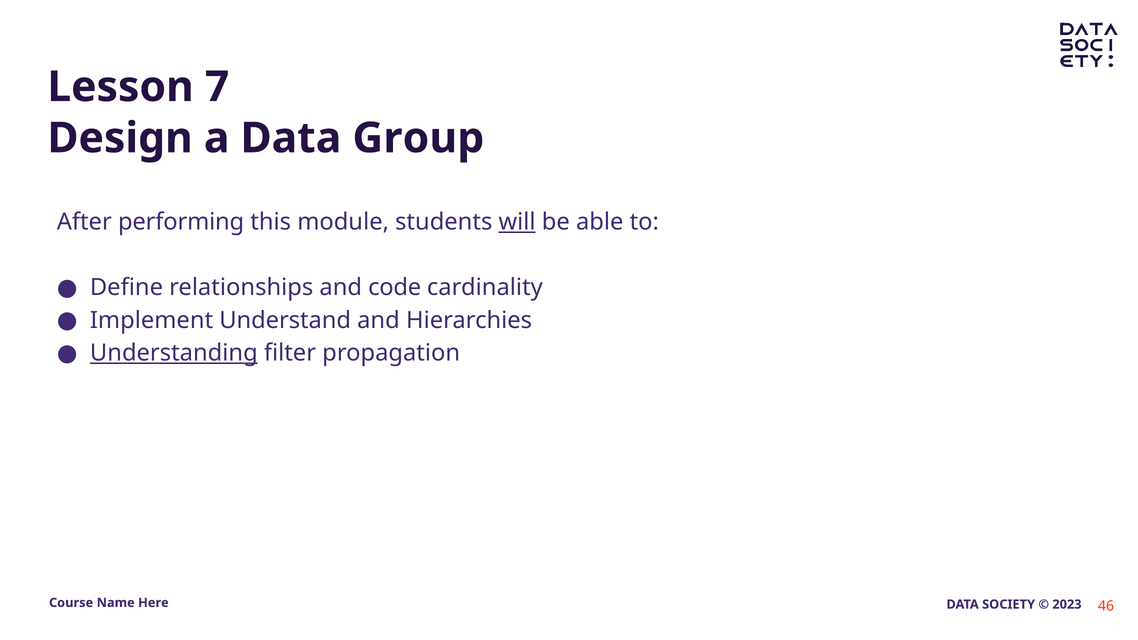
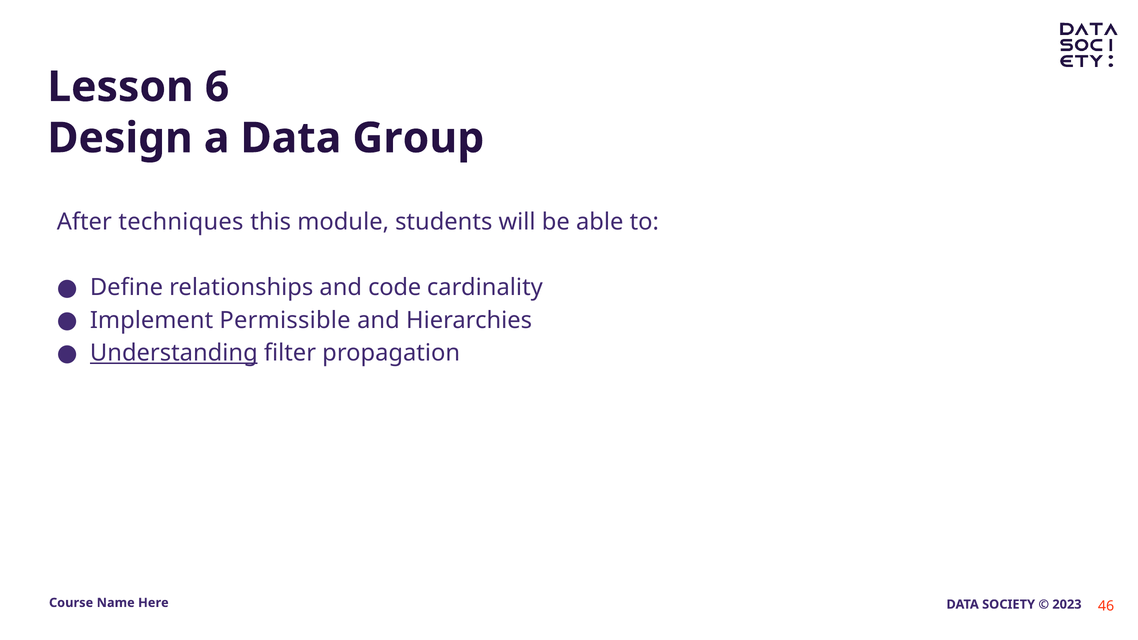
7: 7 -> 6
performing: performing -> techniques
will underline: present -> none
Understand: Understand -> Permissible
